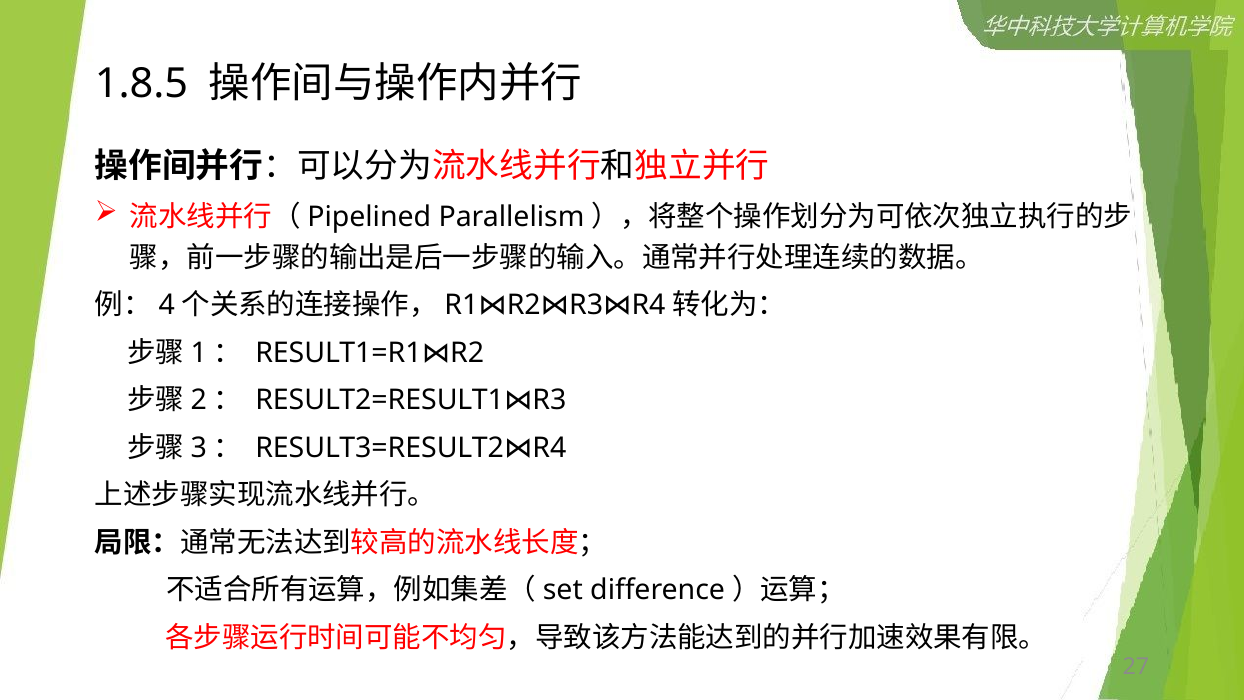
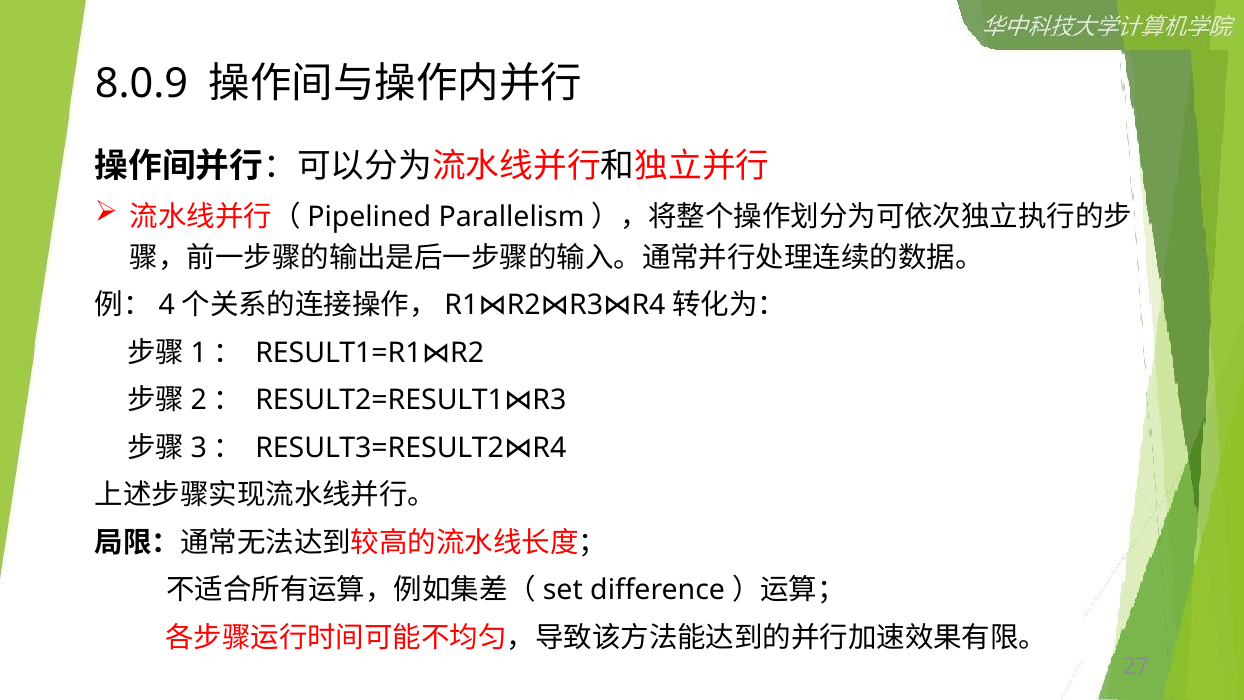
1.8.5: 1.8.5 -> 8.0.9
